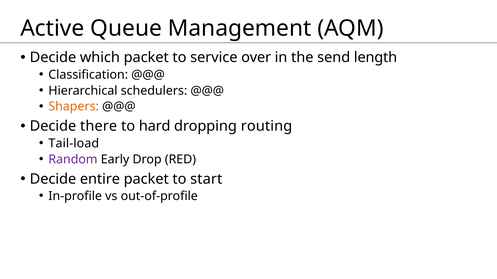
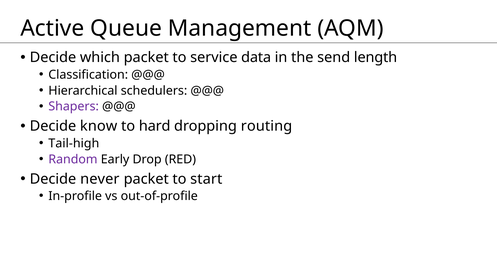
over: over -> data
Shapers colour: orange -> purple
there: there -> know
Tail-load: Tail-load -> Tail-high
entire: entire -> never
